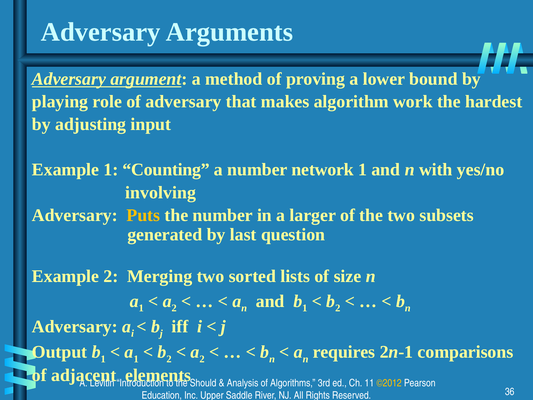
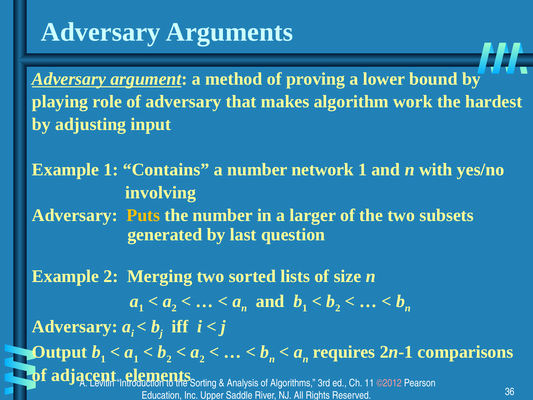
Counting: Counting -> Contains
Should: Should -> Sorting
©2012 colour: yellow -> pink
